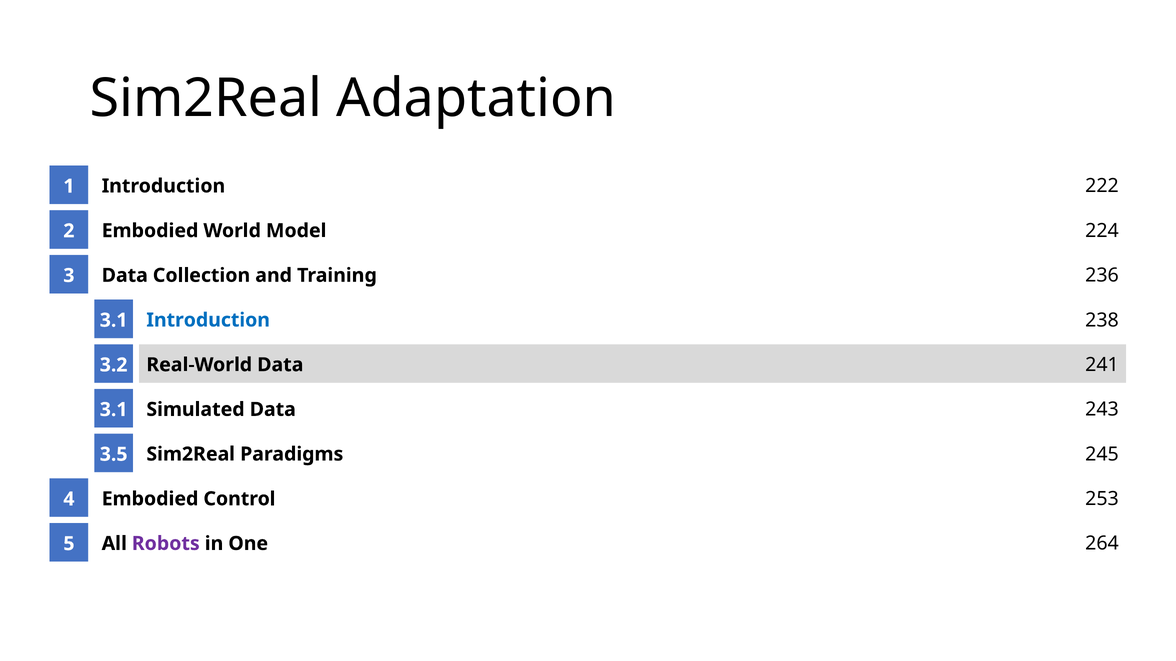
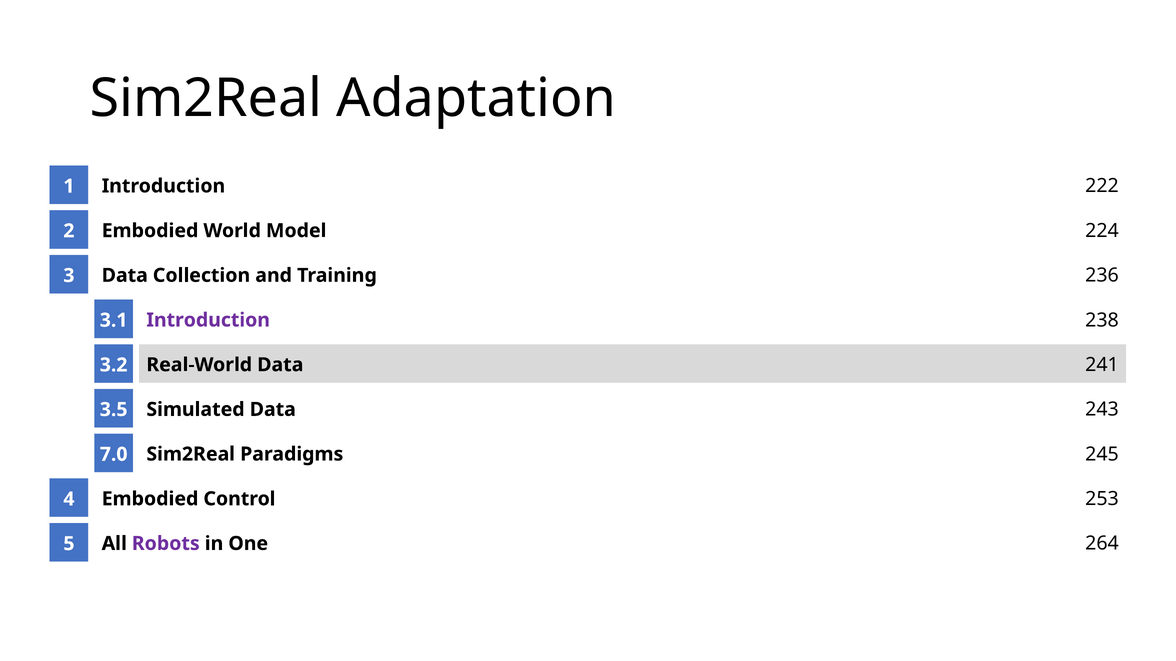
Introduction at (208, 320) colour: blue -> purple
3.1 at (114, 410): 3.1 -> 3.5
3.5: 3.5 -> 7.0
